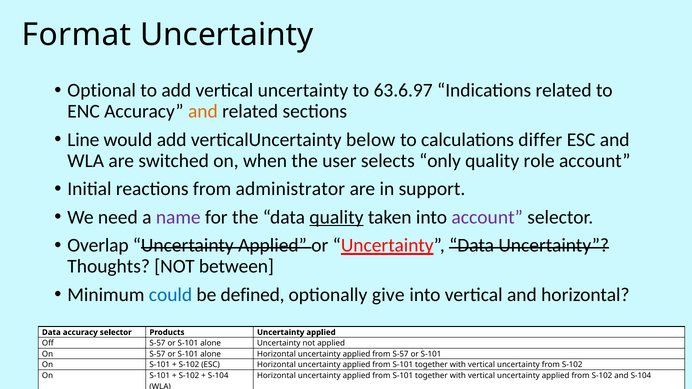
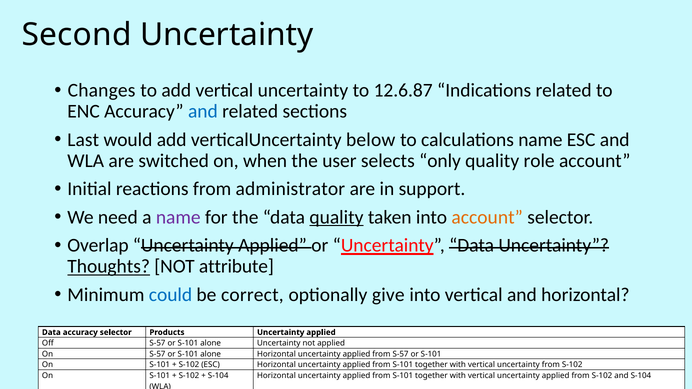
Format: Format -> Second
Optional: Optional -> Changes
63.6.97: 63.6.97 -> 12.6.87
and at (203, 112) colour: orange -> blue
Line: Line -> Last
calculations differ: differ -> name
account at (487, 217) colour: purple -> orange
Thoughts underline: none -> present
between: between -> attribute
defined: defined -> correct
